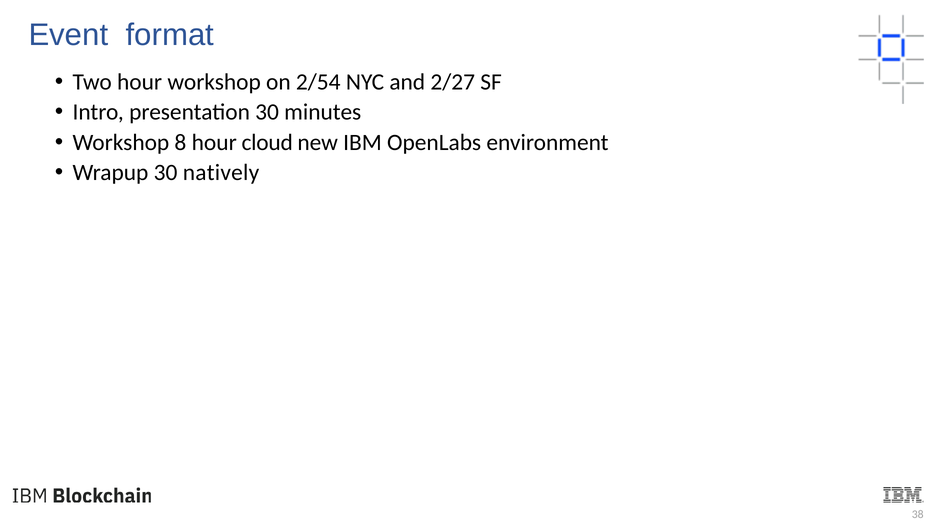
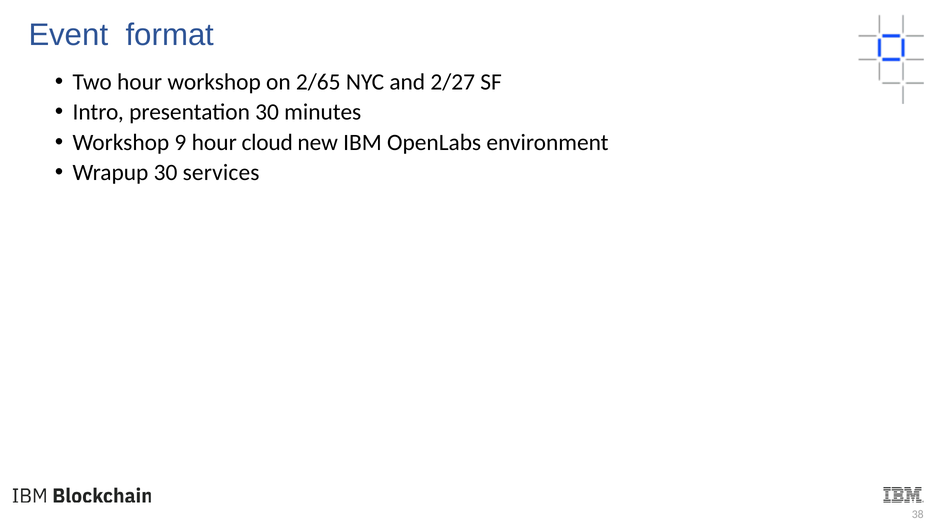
2/54: 2/54 -> 2/65
8: 8 -> 9
natively: natively -> services
